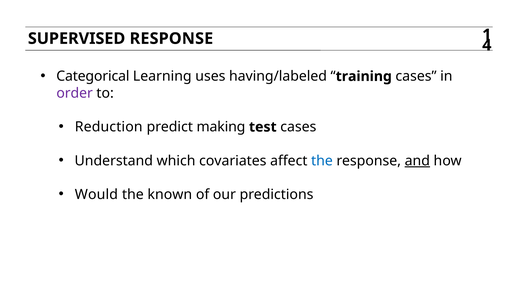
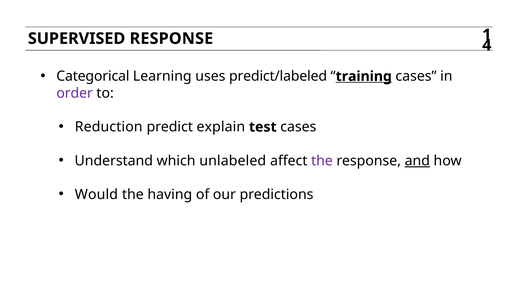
having/labeled: having/labeled -> predict/labeled
training underline: none -> present
making: making -> explain
covariates: covariates -> unlabeled
the at (322, 161) colour: blue -> purple
known: known -> having
